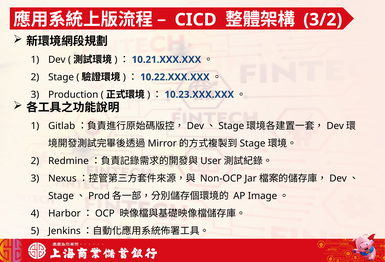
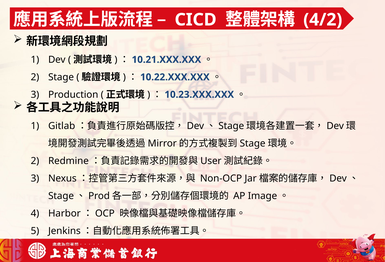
3/2: 3/2 -> 4/2
